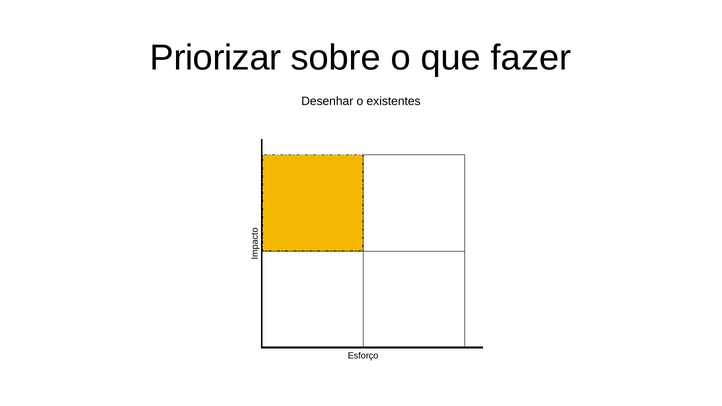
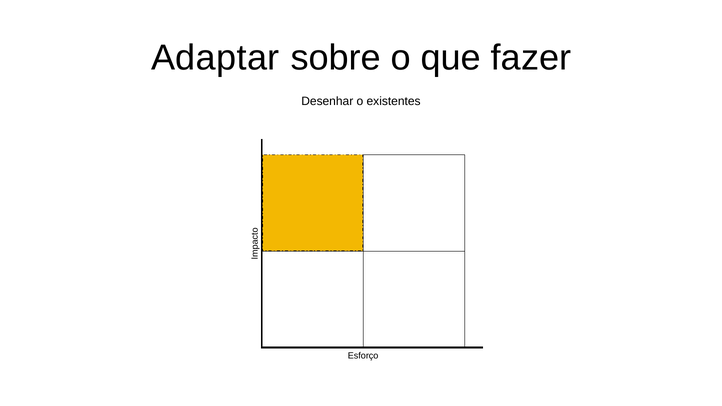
Priorizar: Priorizar -> Adaptar
